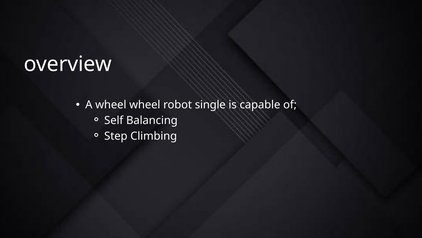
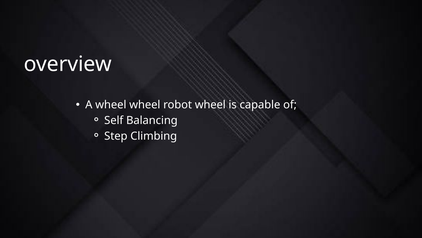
robot single: single -> wheel
